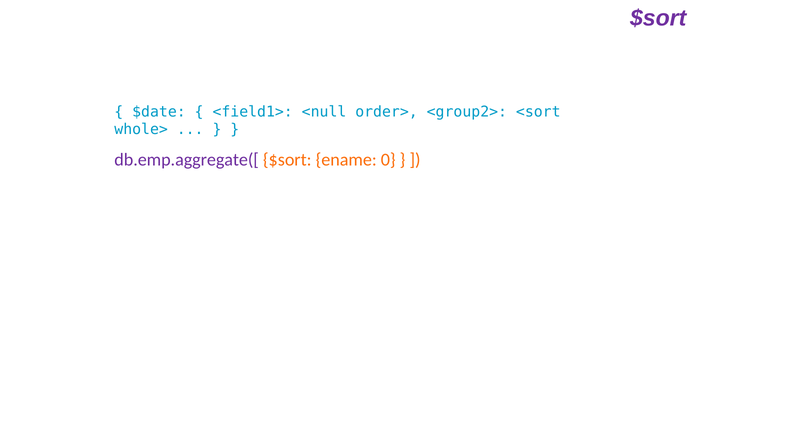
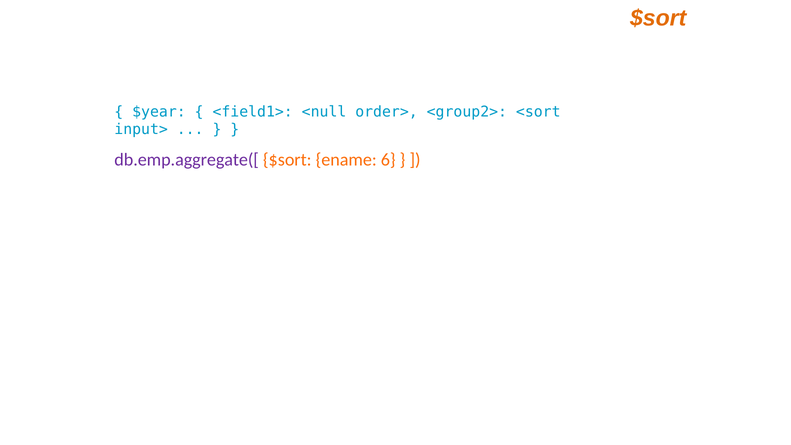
$sort at (658, 18) colour: purple -> orange
$date: $date -> $year
whole>: whole> -> input>
0: 0 -> 6
